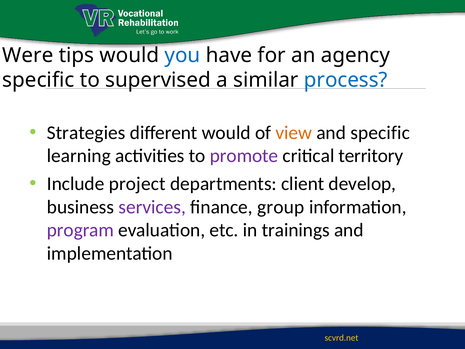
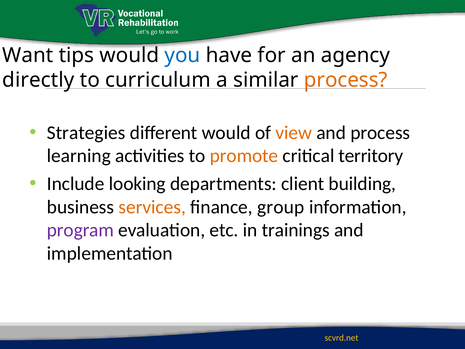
Were: Were -> Want
specific at (38, 80): specific -> directly
supervised: supervised -> curriculum
process at (346, 80) colour: blue -> orange
and specific: specific -> process
promote colour: purple -> orange
project: project -> looking
develop: develop -> building
services colour: purple -> orange
